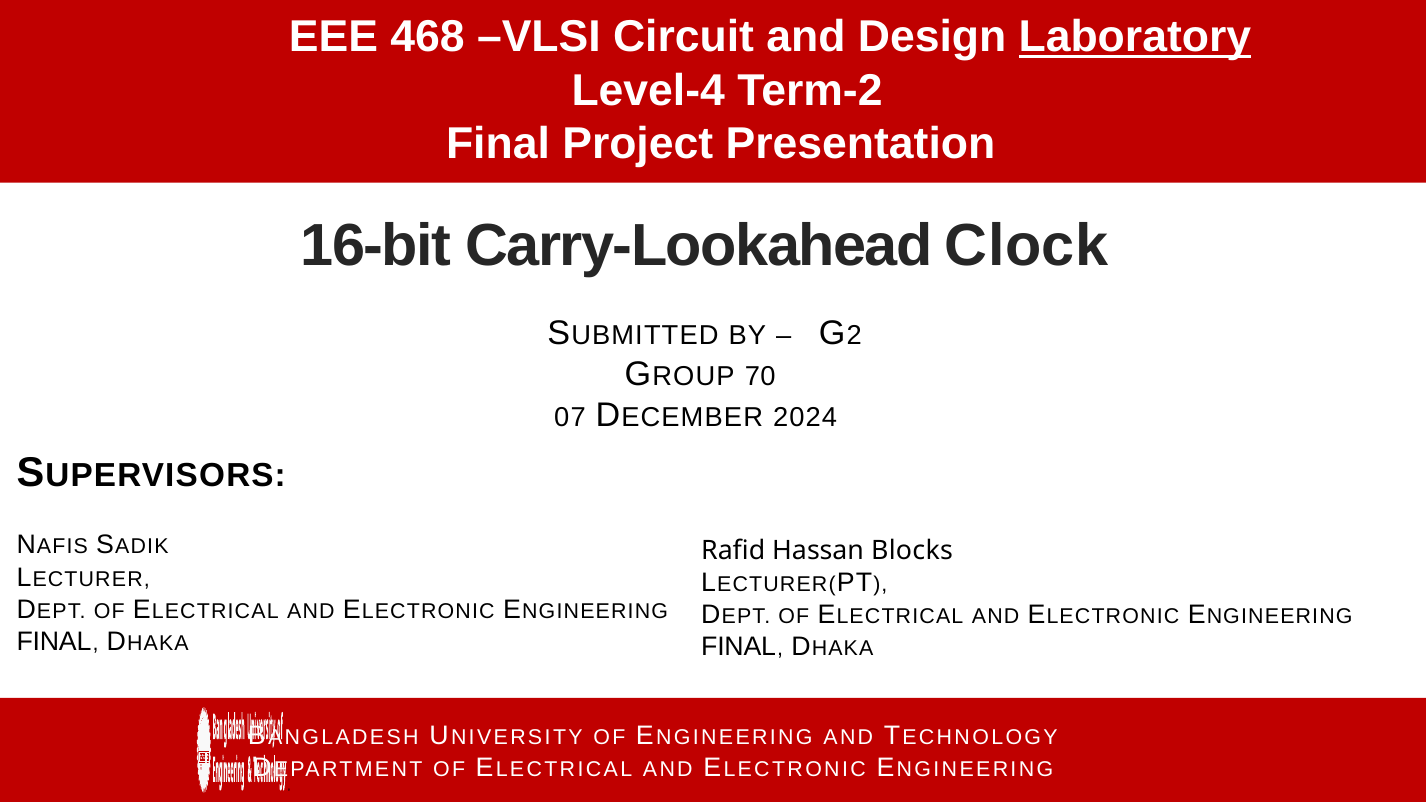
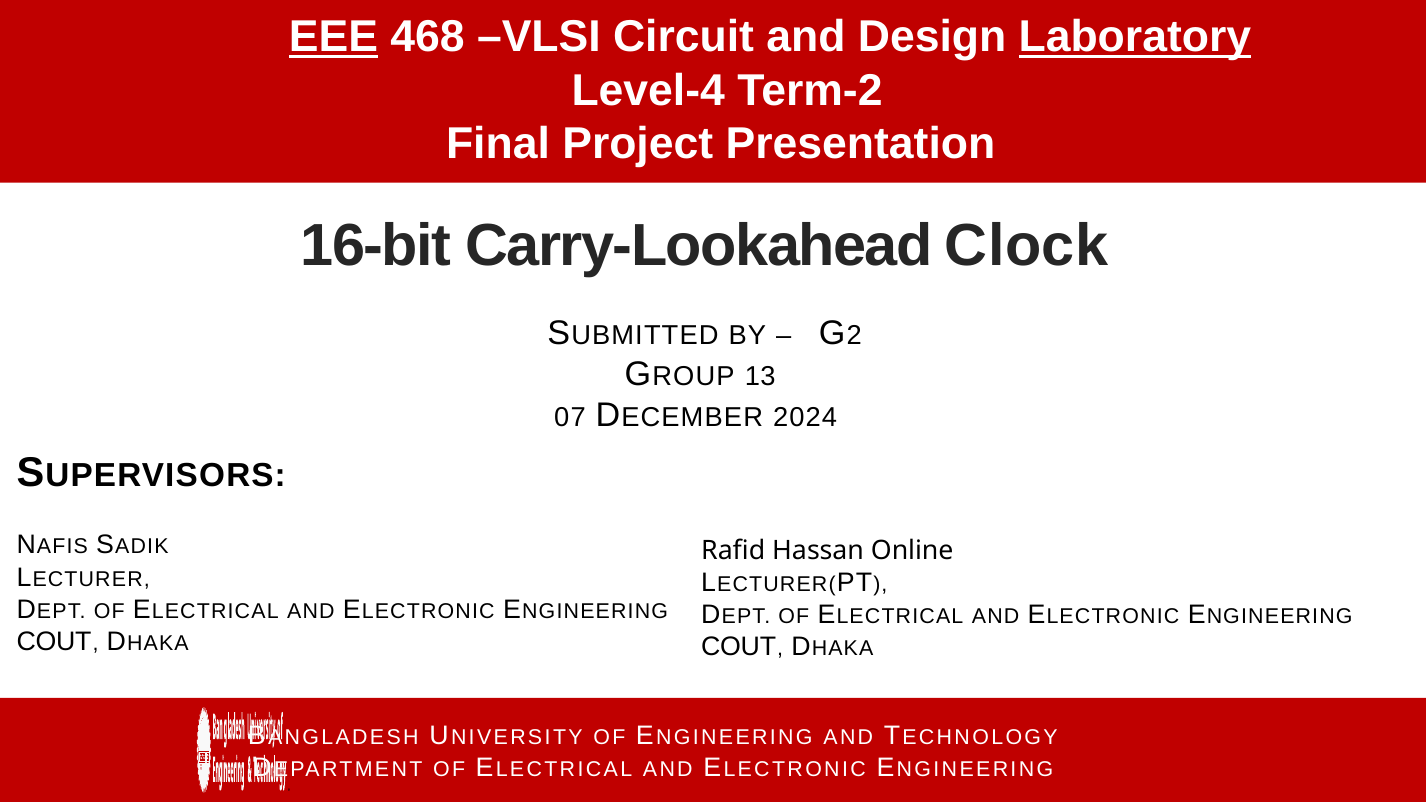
EEE at (333, 37) underline: none -> present
70: 70 -> 13
Blocks: Blocks -> Online
FINAL at (54, 642): FINAL -> COUT
FINAL at (739, 647): FINAL -> COUT
